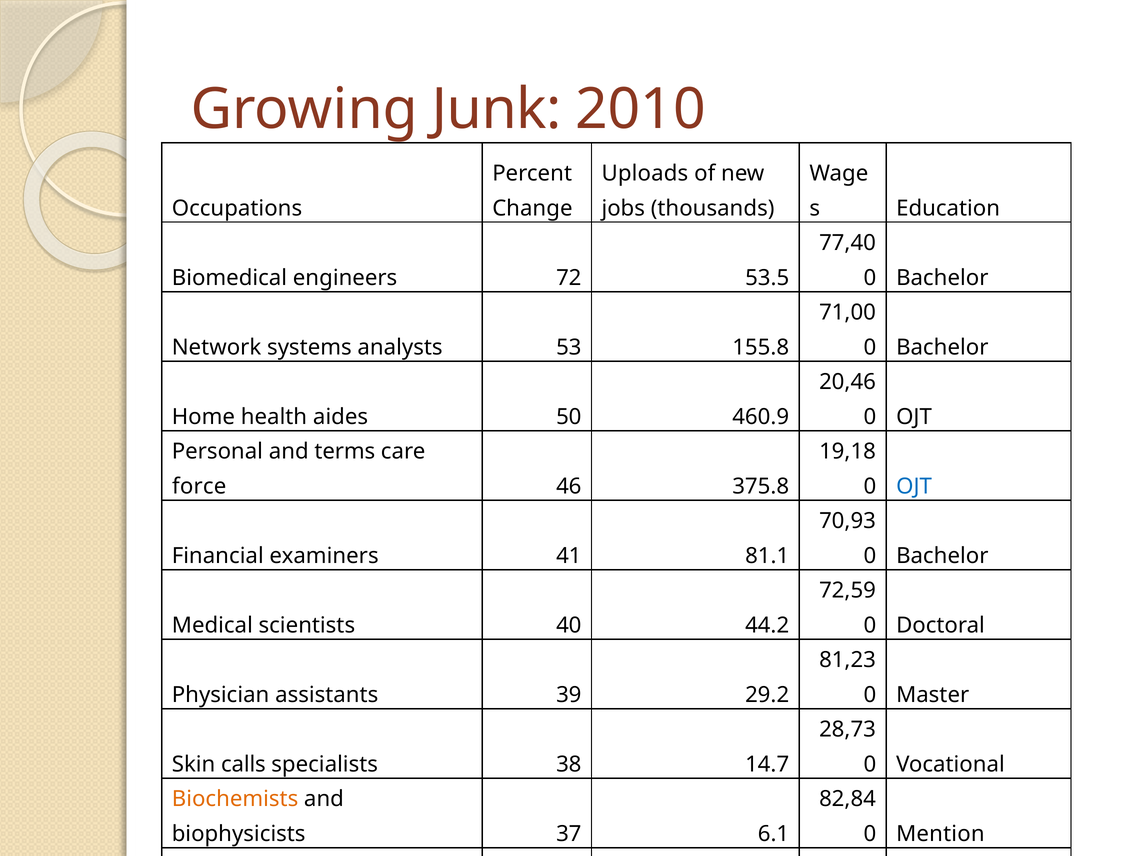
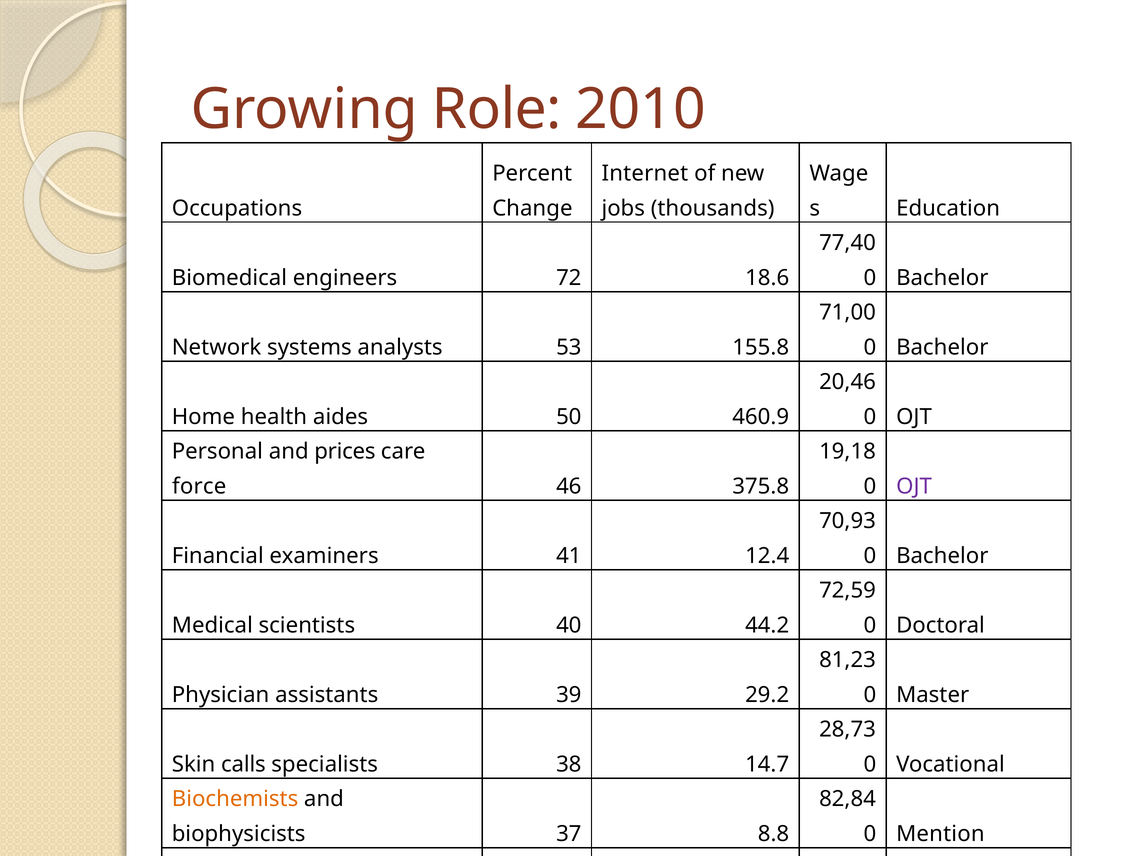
Junk: Junk -> Role
Uploads: Uploads -> Internet
53.5: 53.5 -> 18.6
terms: terms -> prices
OJT at (914, 487) colour: blue -> purple
81.1: 81.1 -> 12.4
6.1: 6.1 -> 8.8
